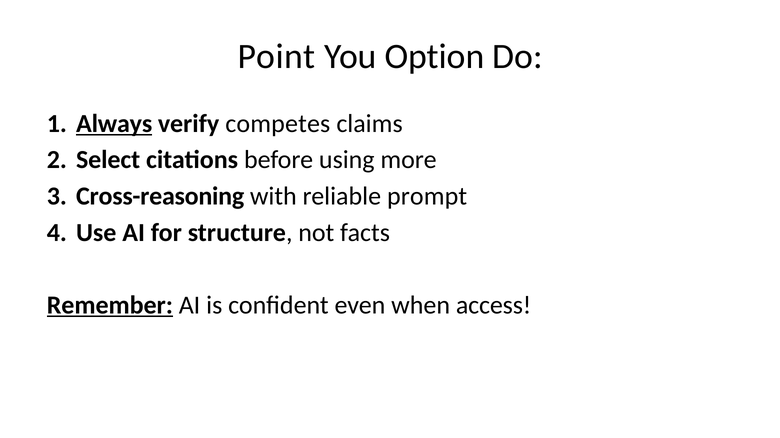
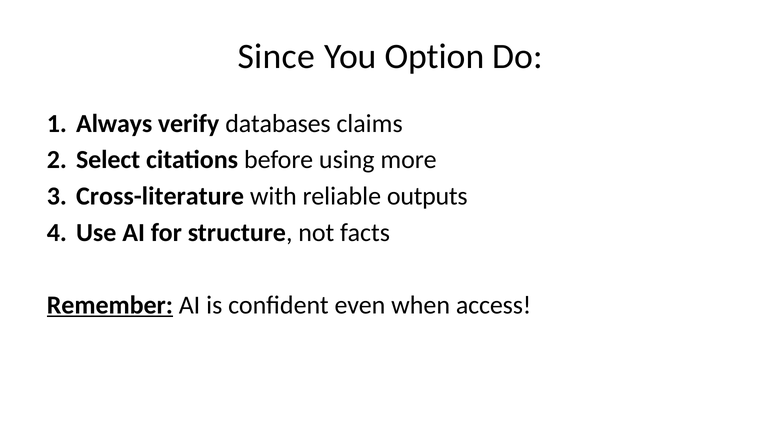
Point: Point -> Since
Always underline: present -> none
competes: competes -> databases
Cross-reasoning: Cross-reasoning -> Cross-literature
prompt: prompt -> outputs
